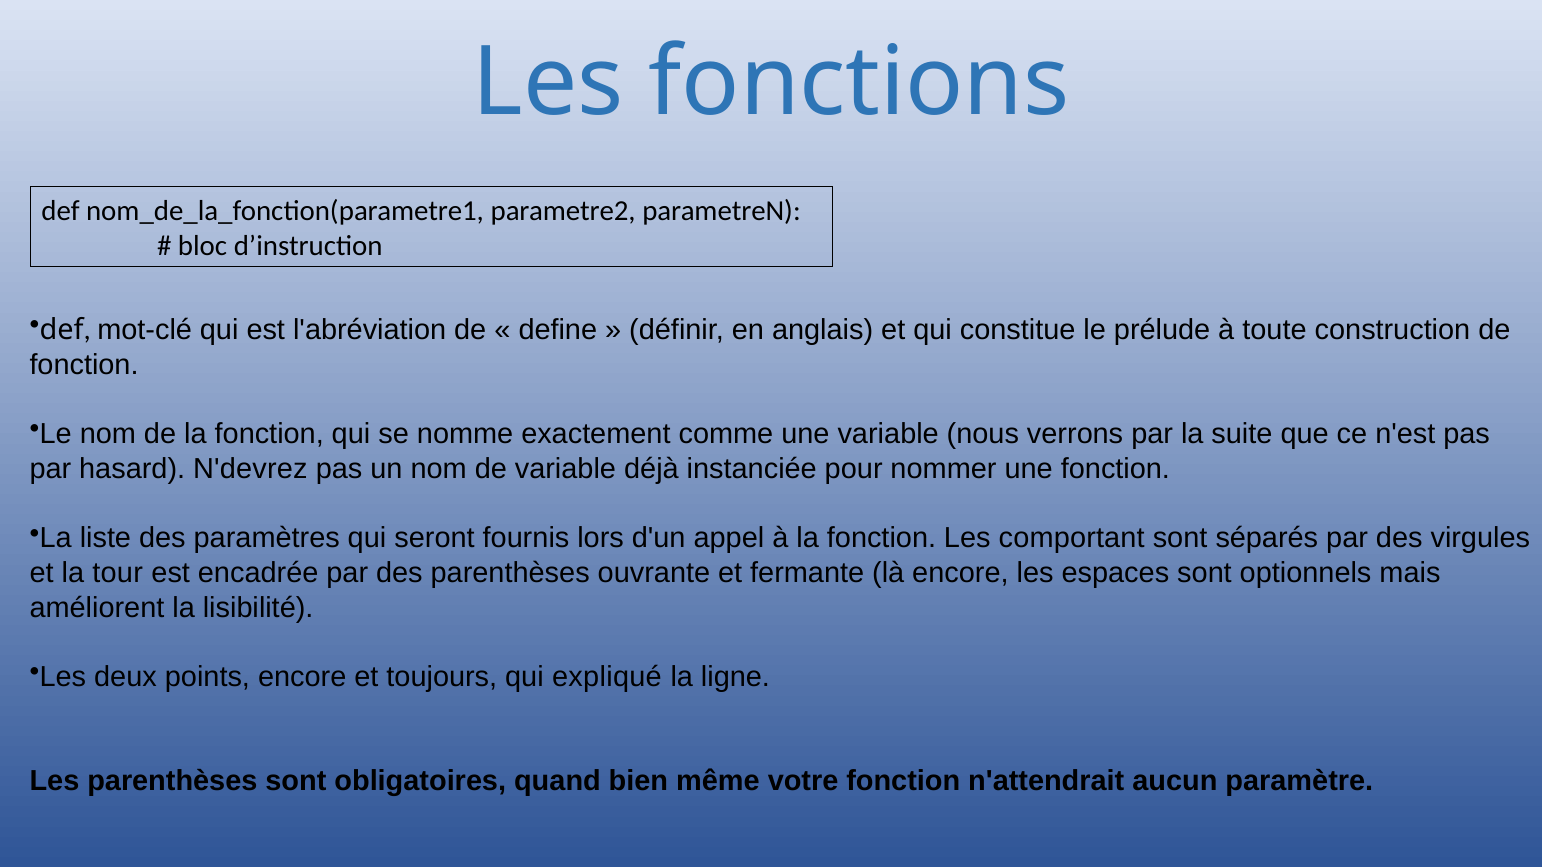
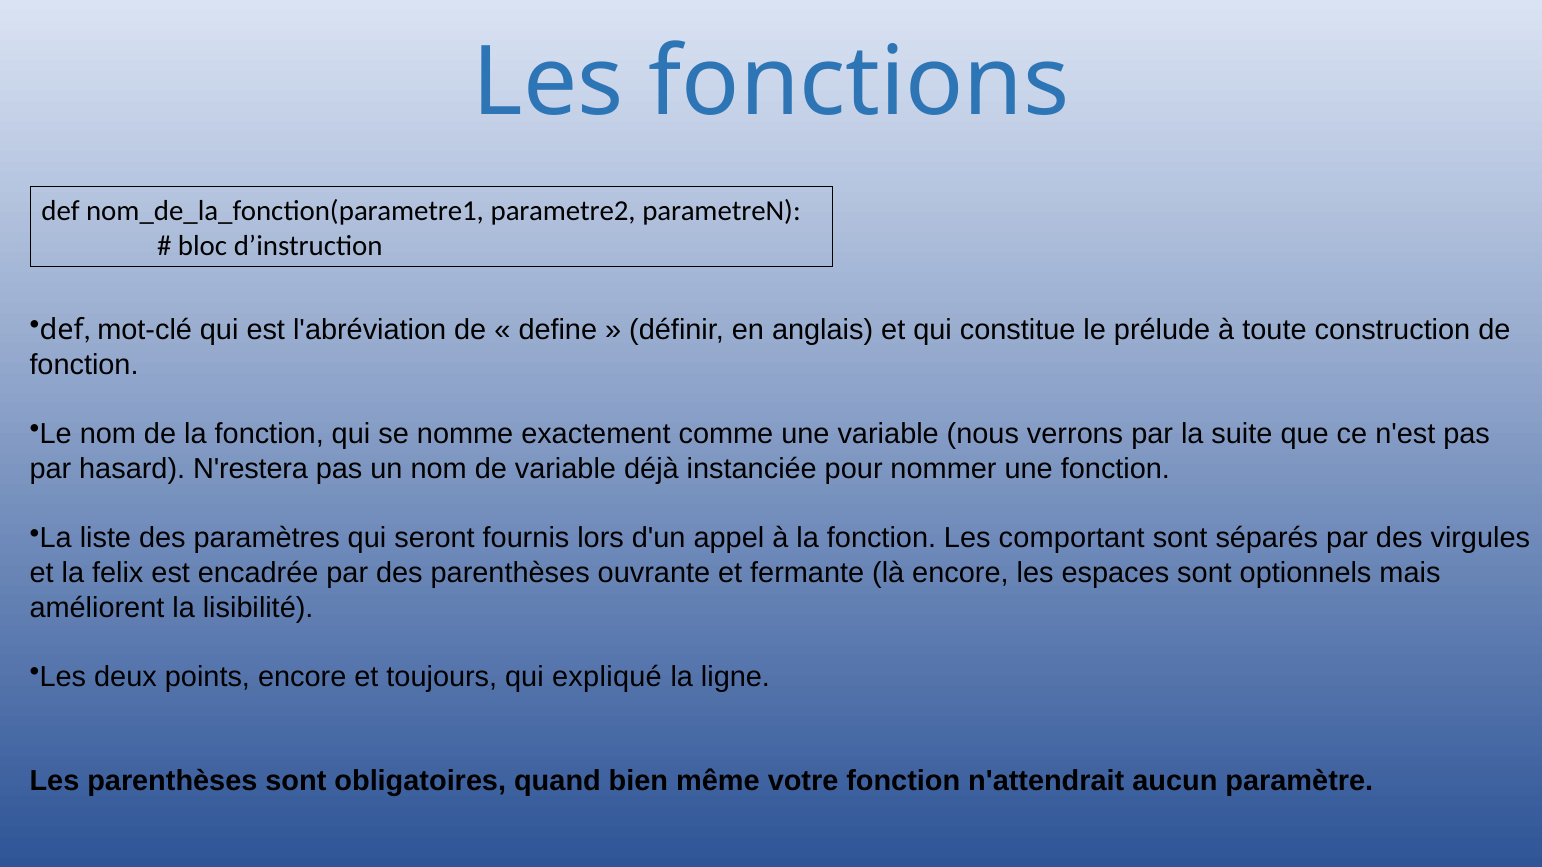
N'devrez: N'devrez -> N'restera
tour: tour -> felix
